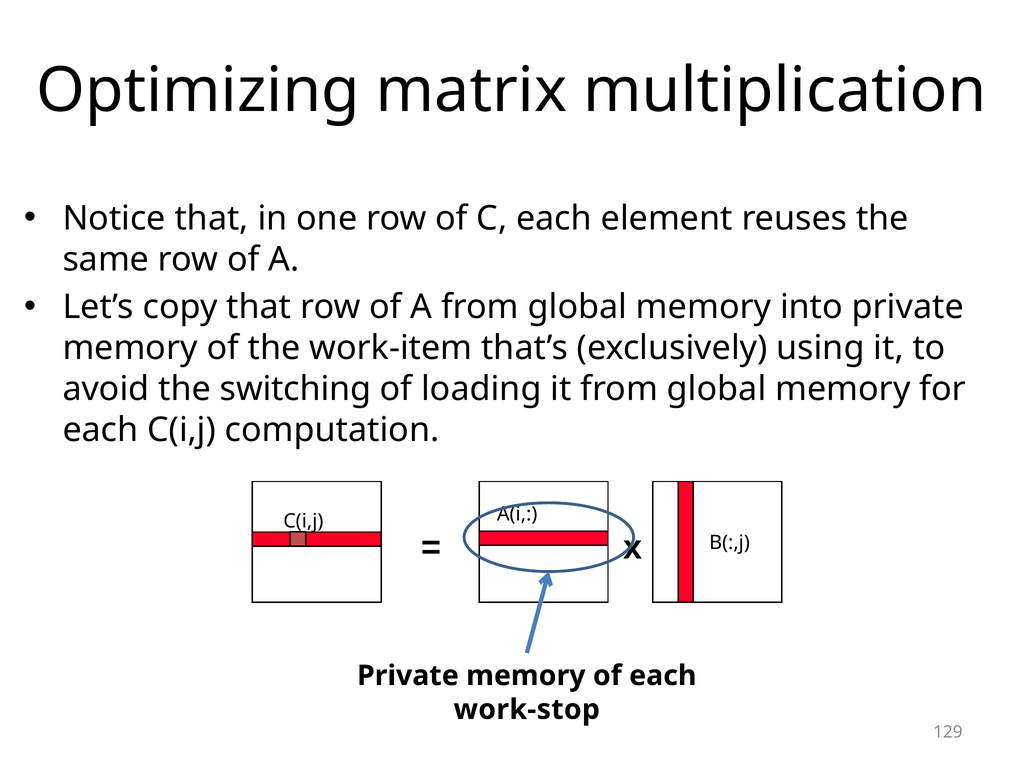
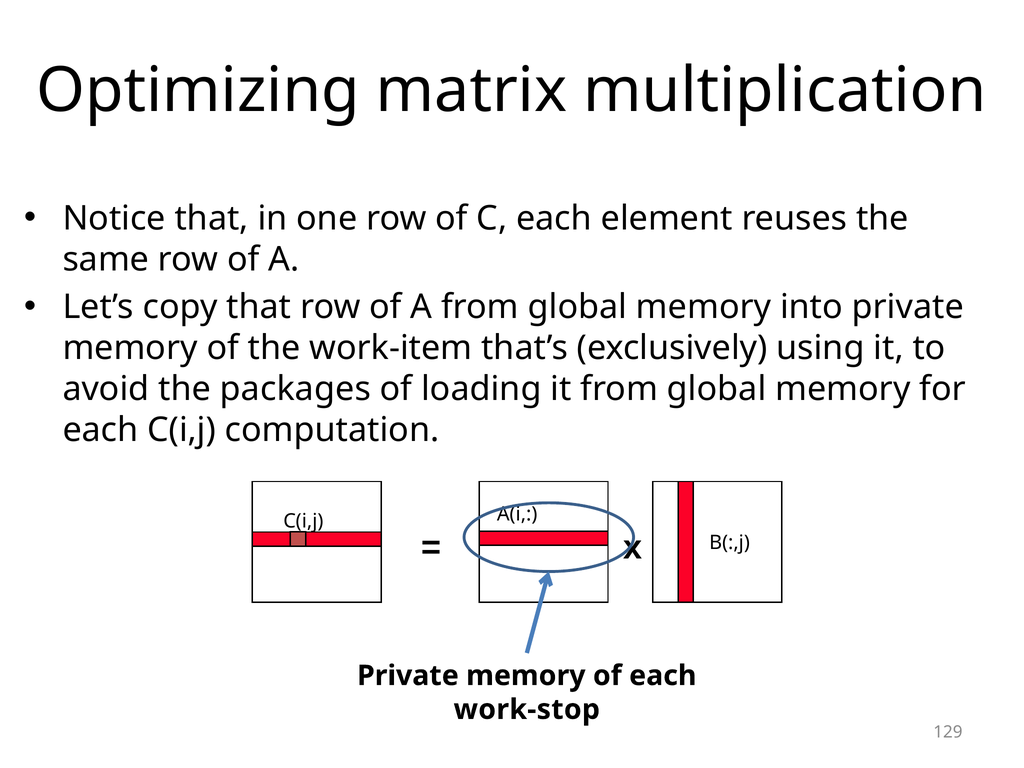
switching: switching -> packages
